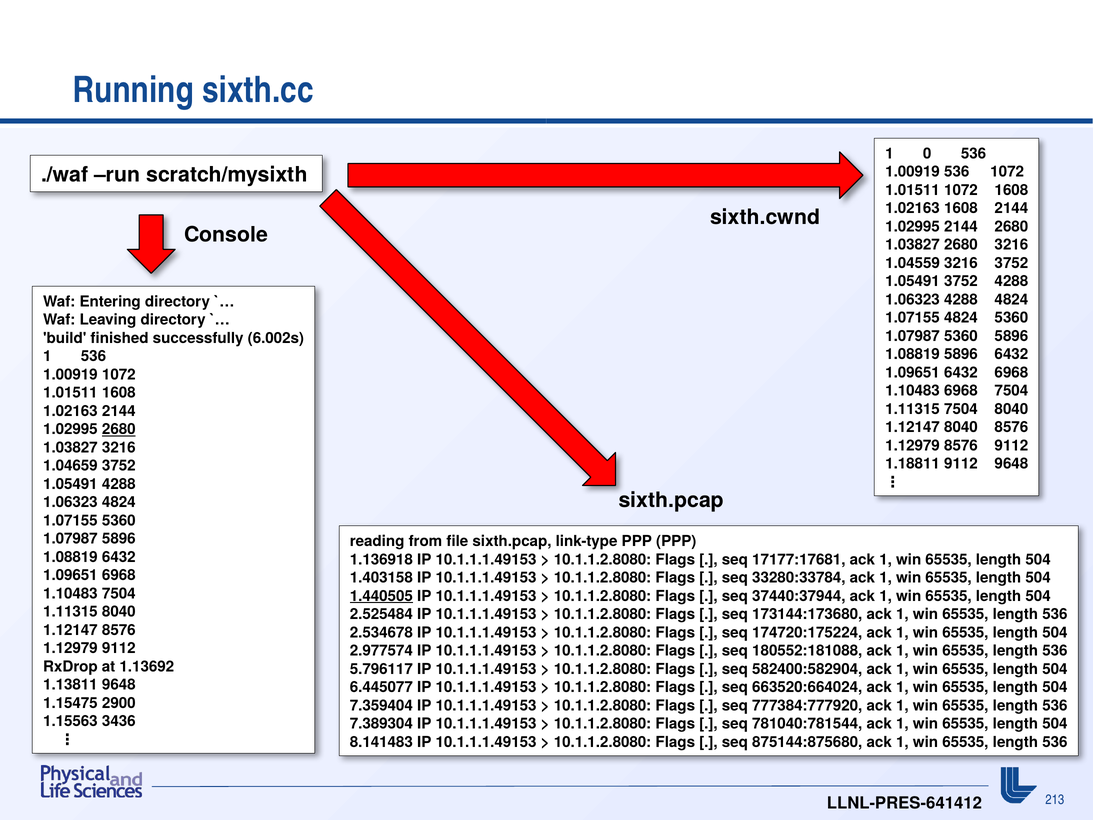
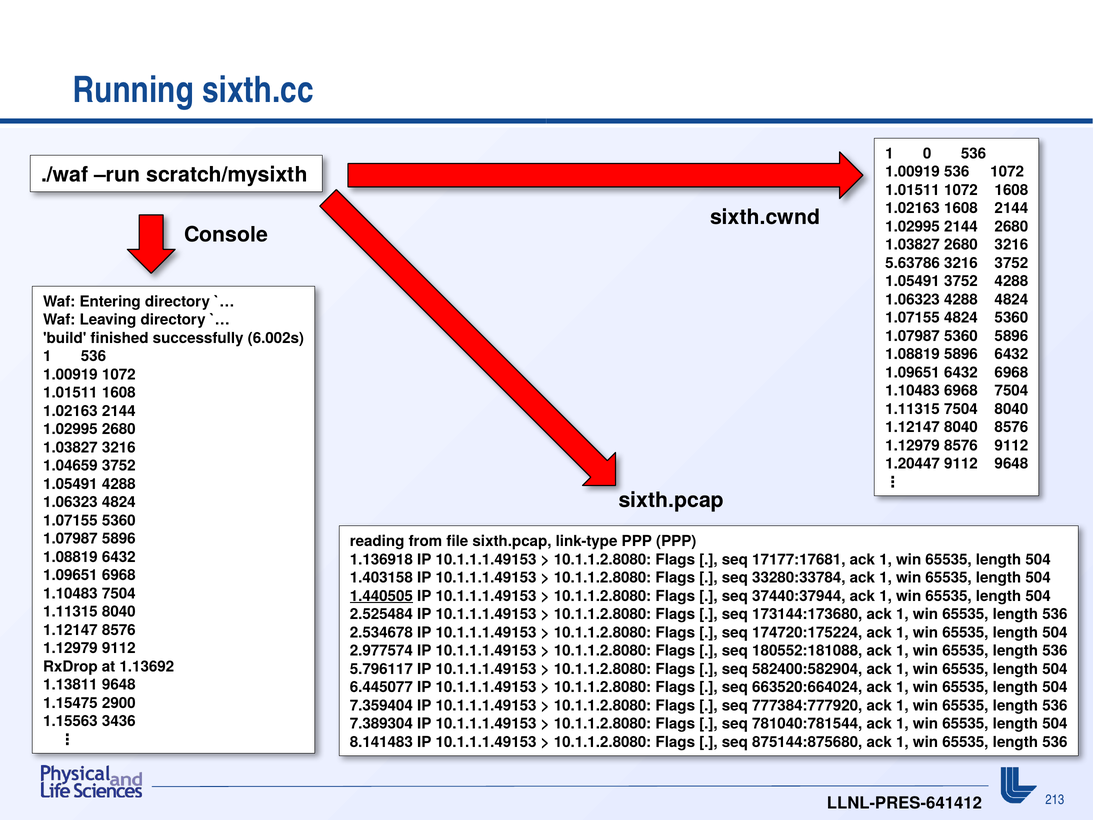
1.04559: 1.04559 -> 5.63786
2680 at (119, 429) underline: present -> none
1.18811: 1.18811 -> 1.20447
